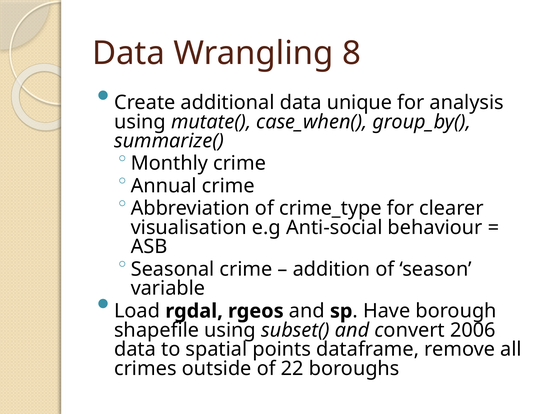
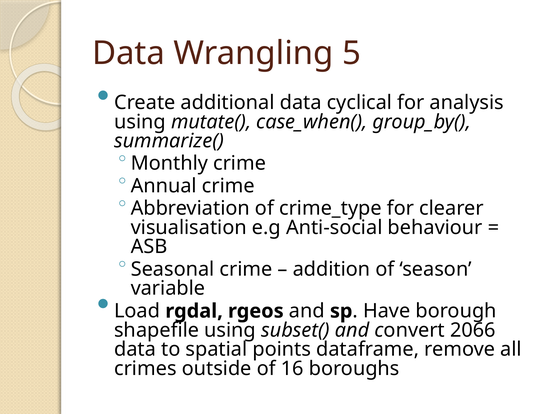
8: 8 -> 5
unique: unique -> cyclical
2006: 2006 -> 2066
22: 22 -> 16
